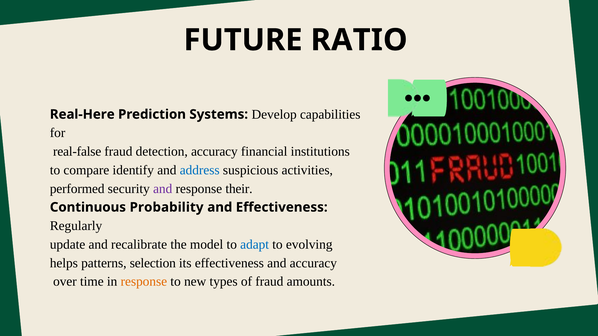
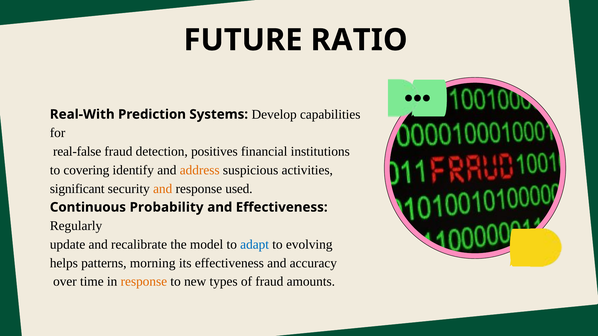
Real-Here: Real-Here -> Real-With
detection accuracy: accuracy -> positives
compare: compare -> covering
address colour: blue -> orange
performed: performed -> significant
and at (163, 189) colour: purple -> orange
their: their -> used
selection: selection -> morning
